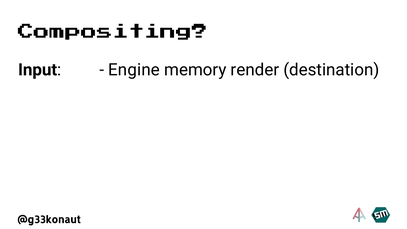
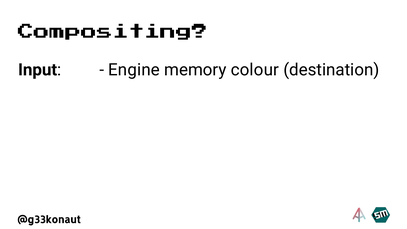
render: render -> colour
